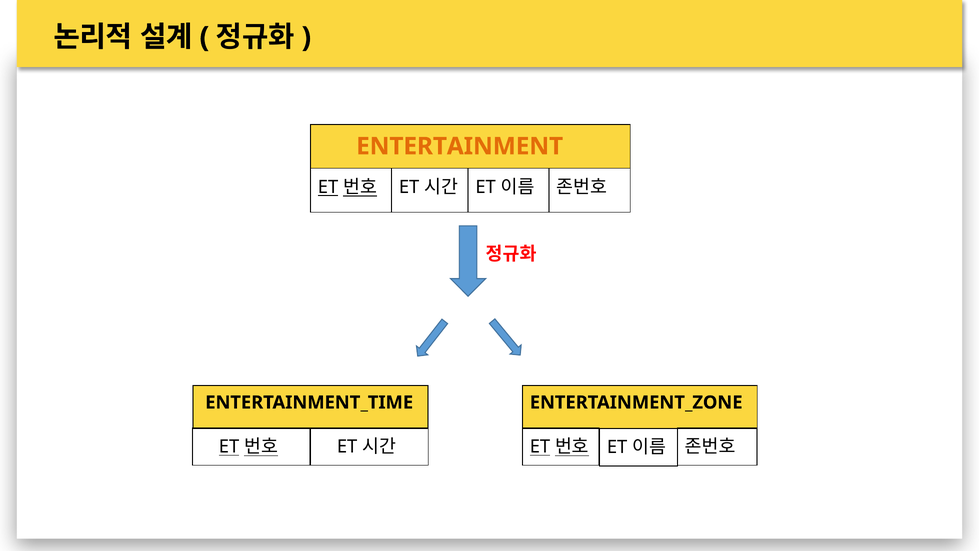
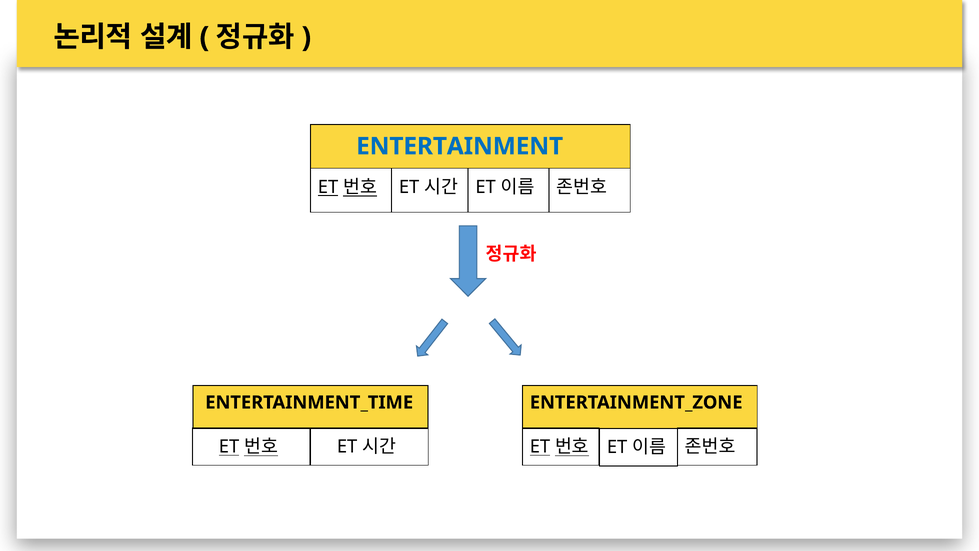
ENTERTAINMENT colour: orange -> blue
